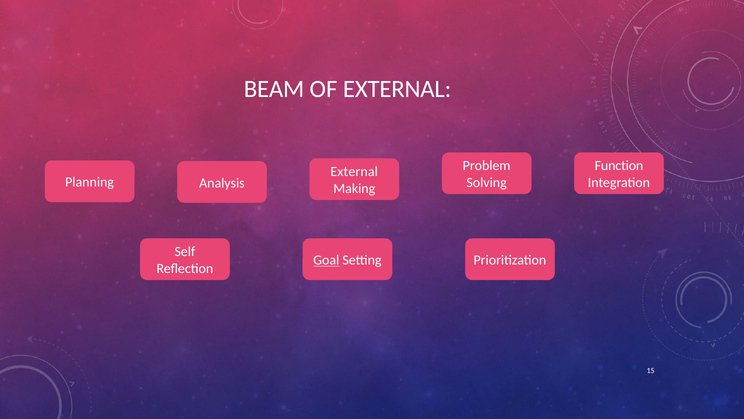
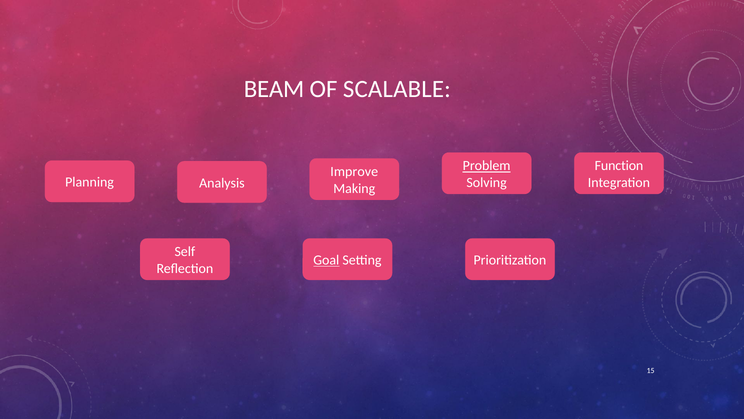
OF EXTERNAL: EXTERNAL -> SCALABLE
Problem underline: none -> present
External at (354, 172): External -> Improve
